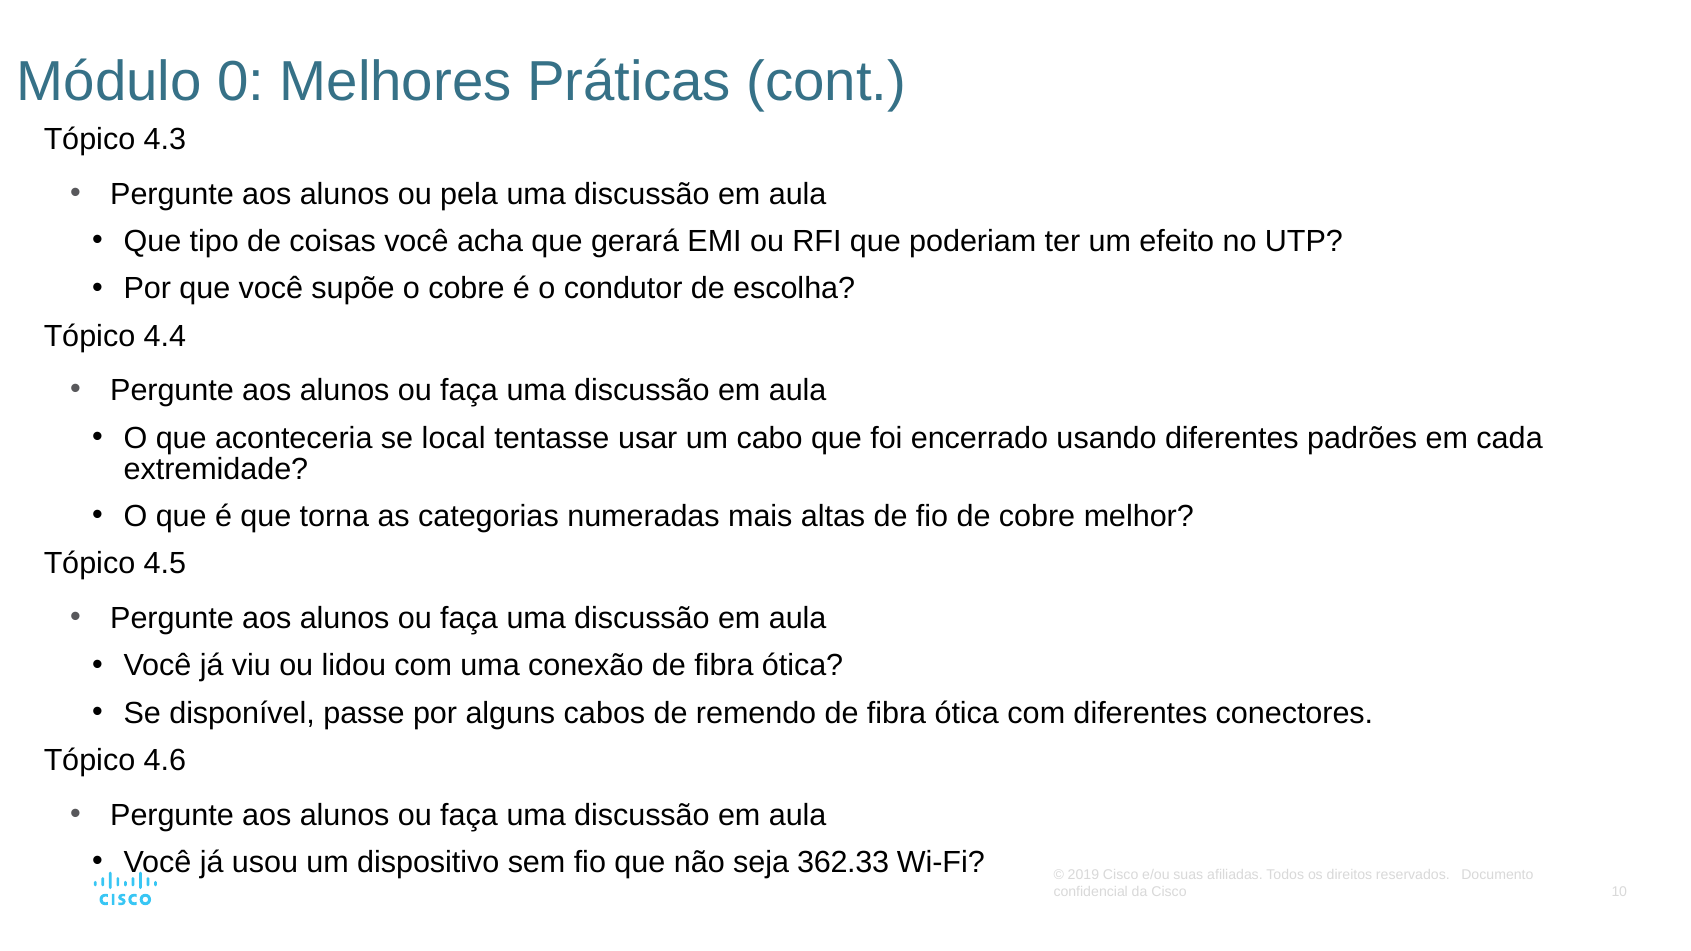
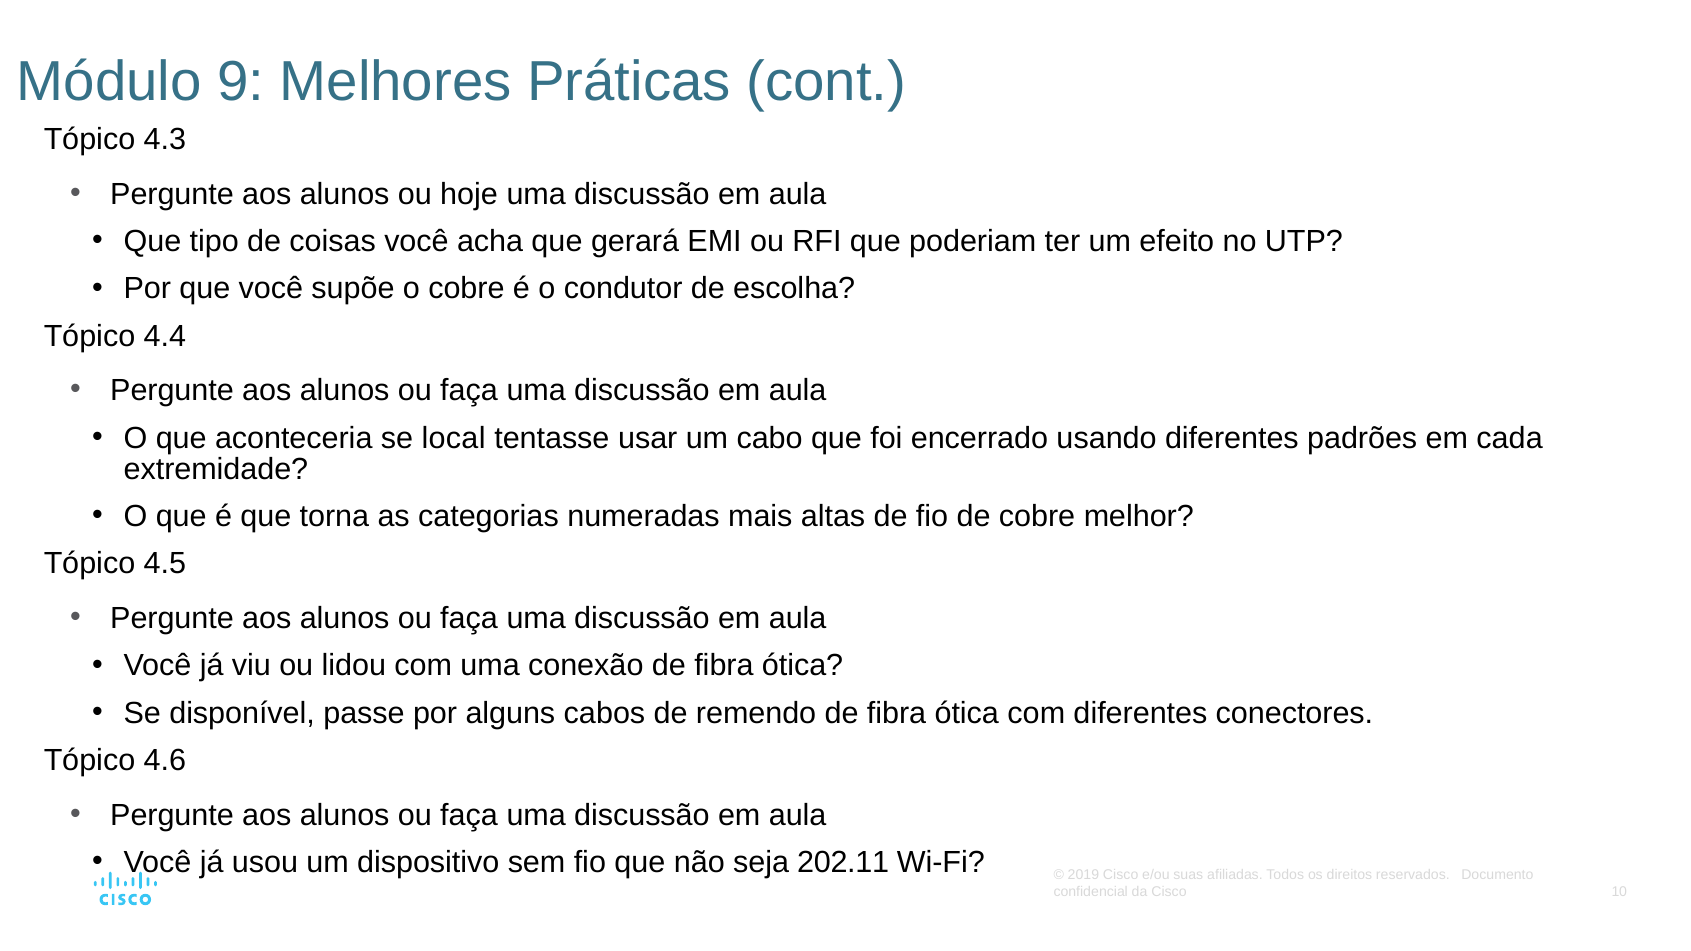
0: 0 -> 9
pela: pela -> hoje
362.33: 362.33 -> 202.11
